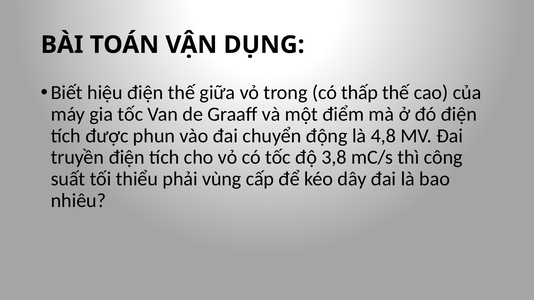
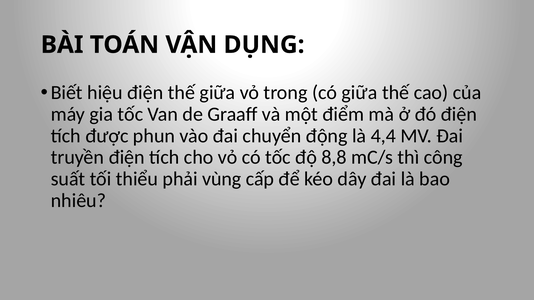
có thấp: thấp -> giữa
4,8: 4,8 -> 4,4
3,8: 3,8 -> 8,8
